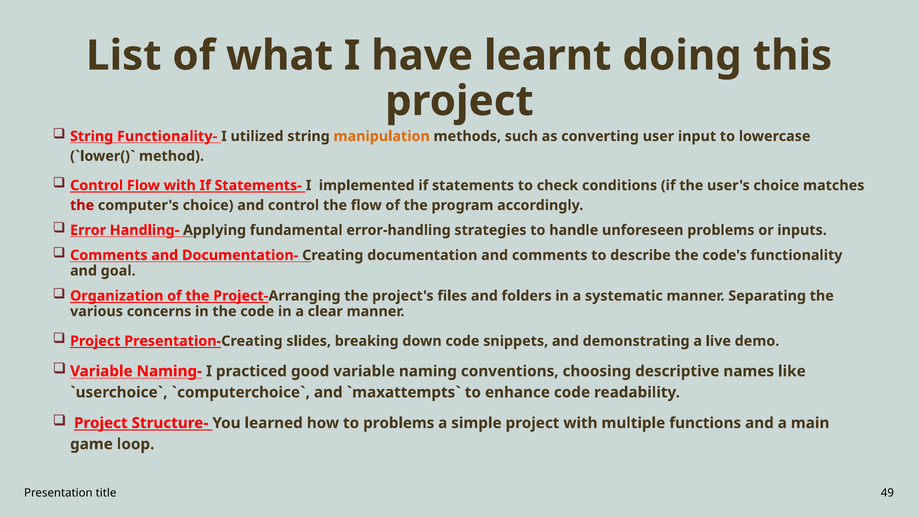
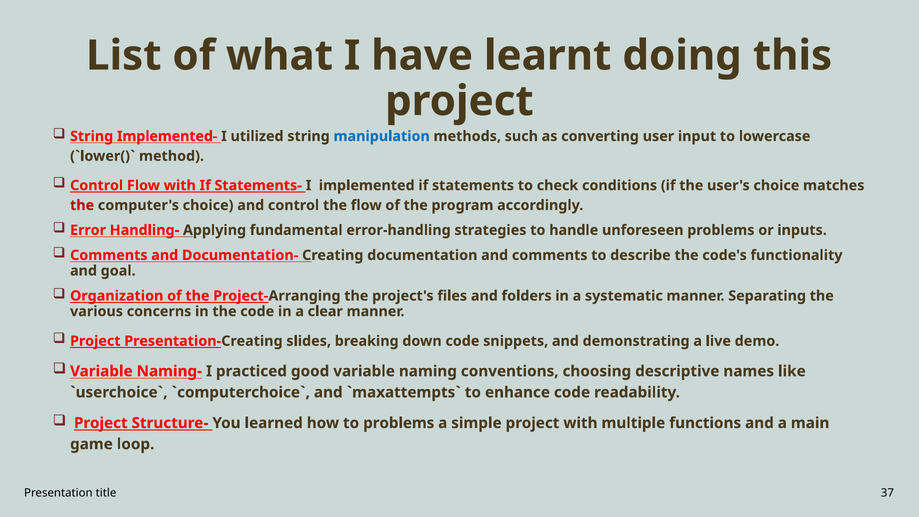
Functionality-: Functionality- -> Implemented-
manipulation colour: orange -> blue
49: 49 -> 37
